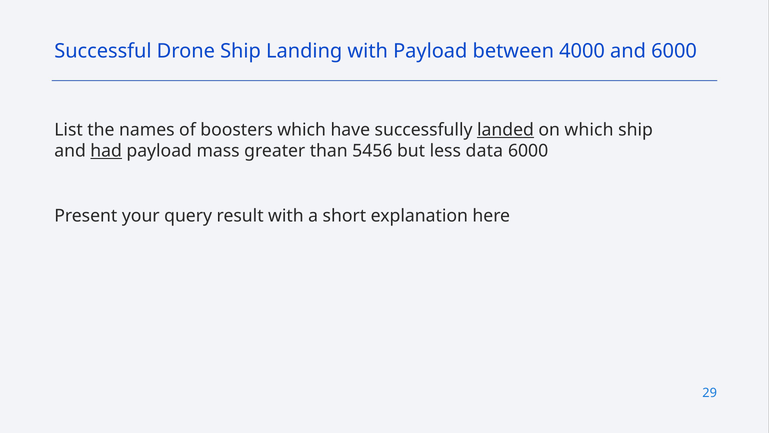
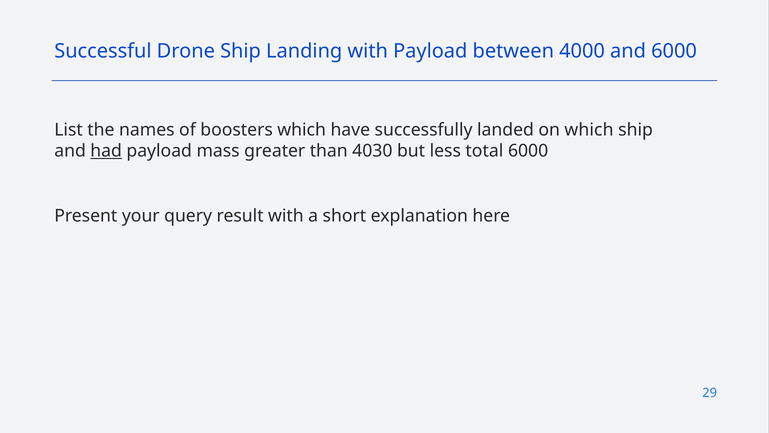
landed underline: present -> none
5456: 5456 -> 4030
data: data -> total
